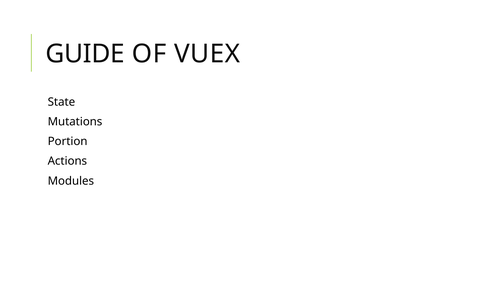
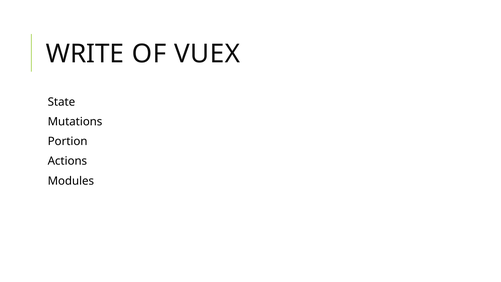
GUIDE: GUIDE -> WRITE
